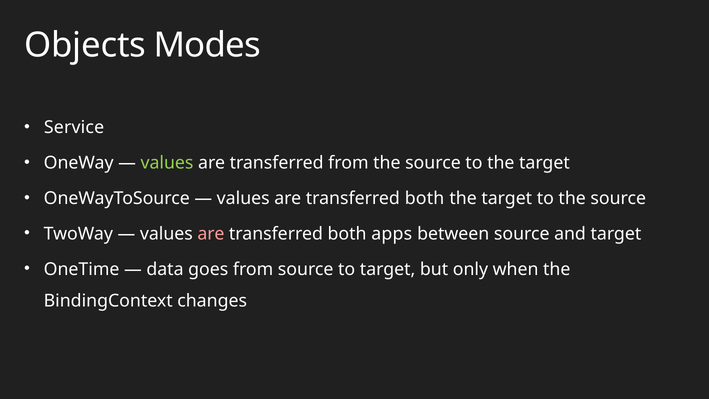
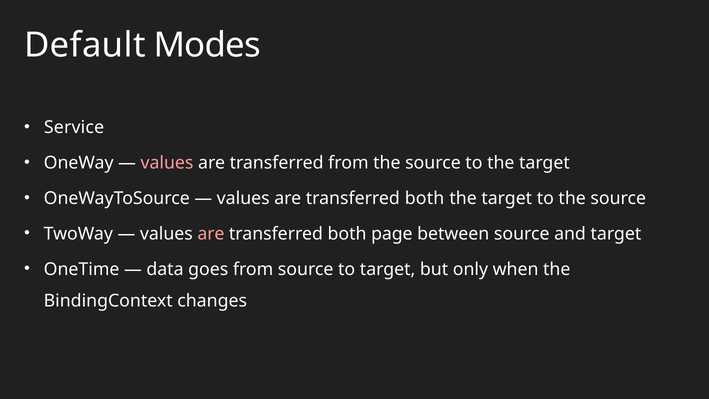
Objects: Objects -> Default
values at (167, 163) colour: light green -> pink
apps: apps -> page
